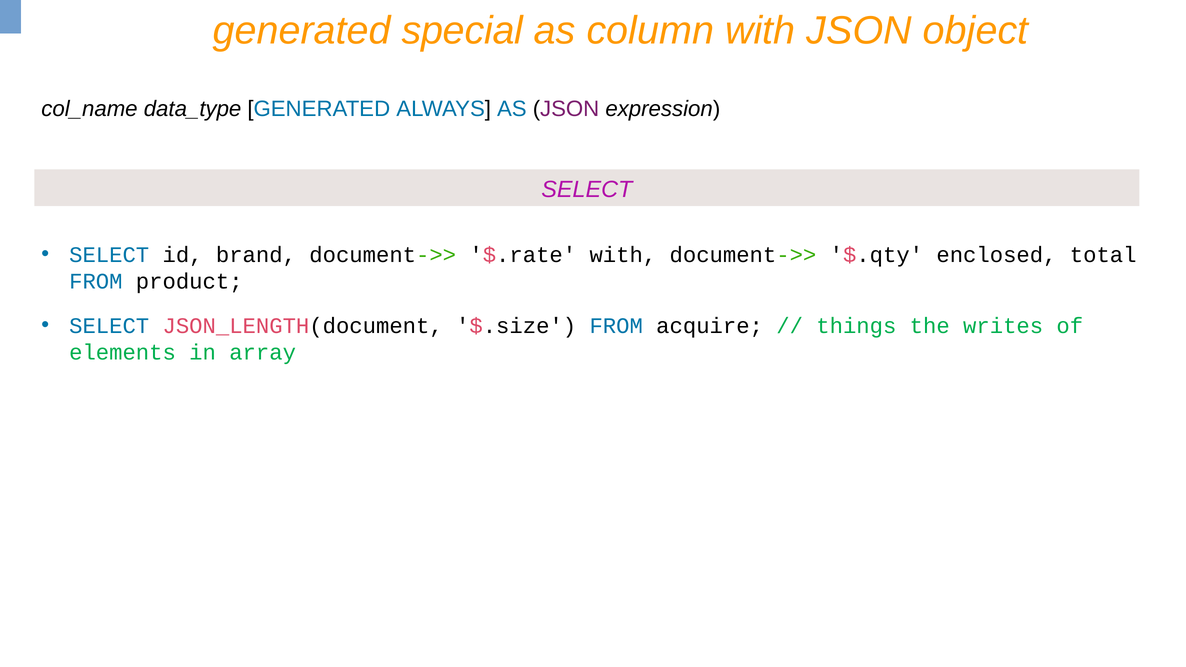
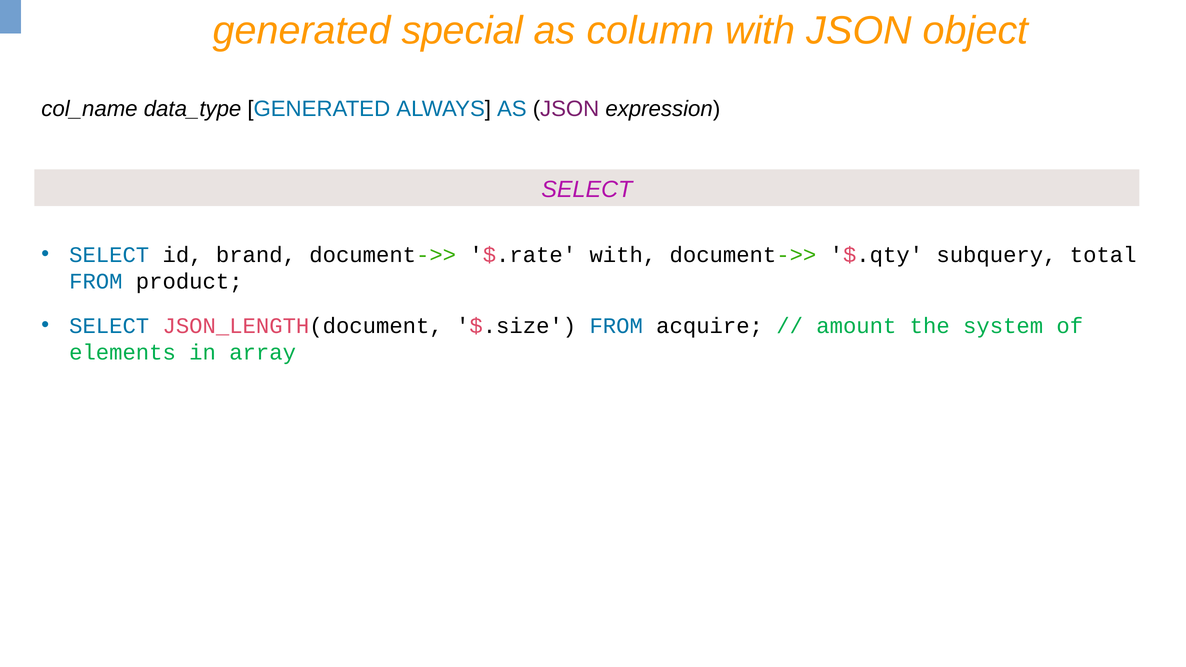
enclosed: enclosed -> subquery
things: things -> amount
writes: writes -> system
